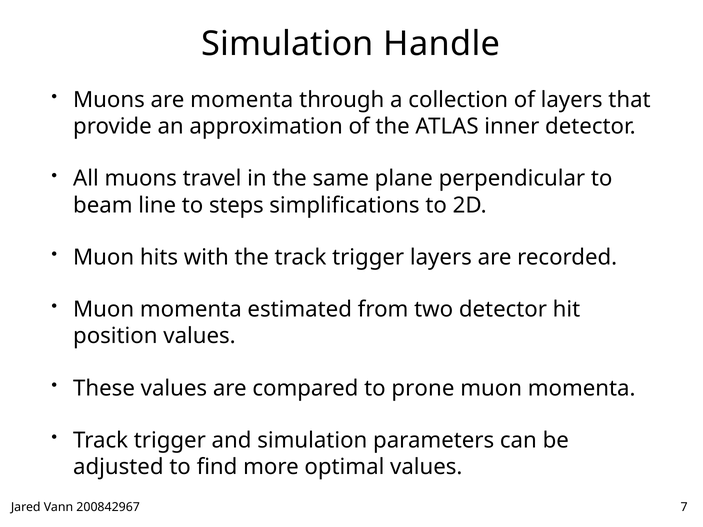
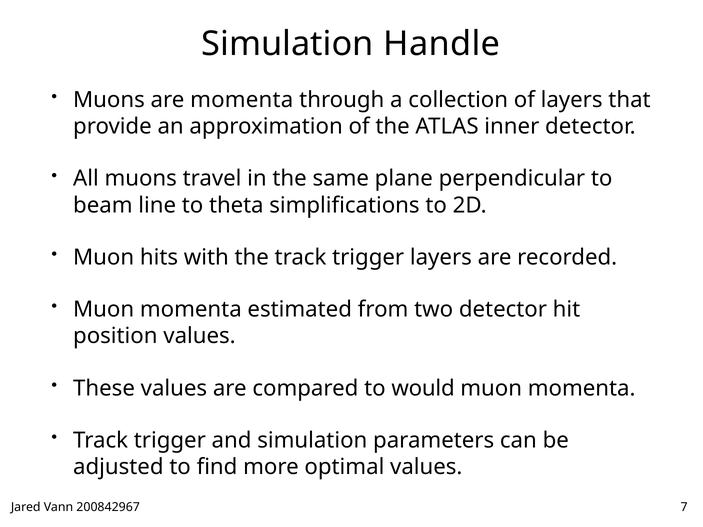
steps: steps -> theta
prone: prone -> would
